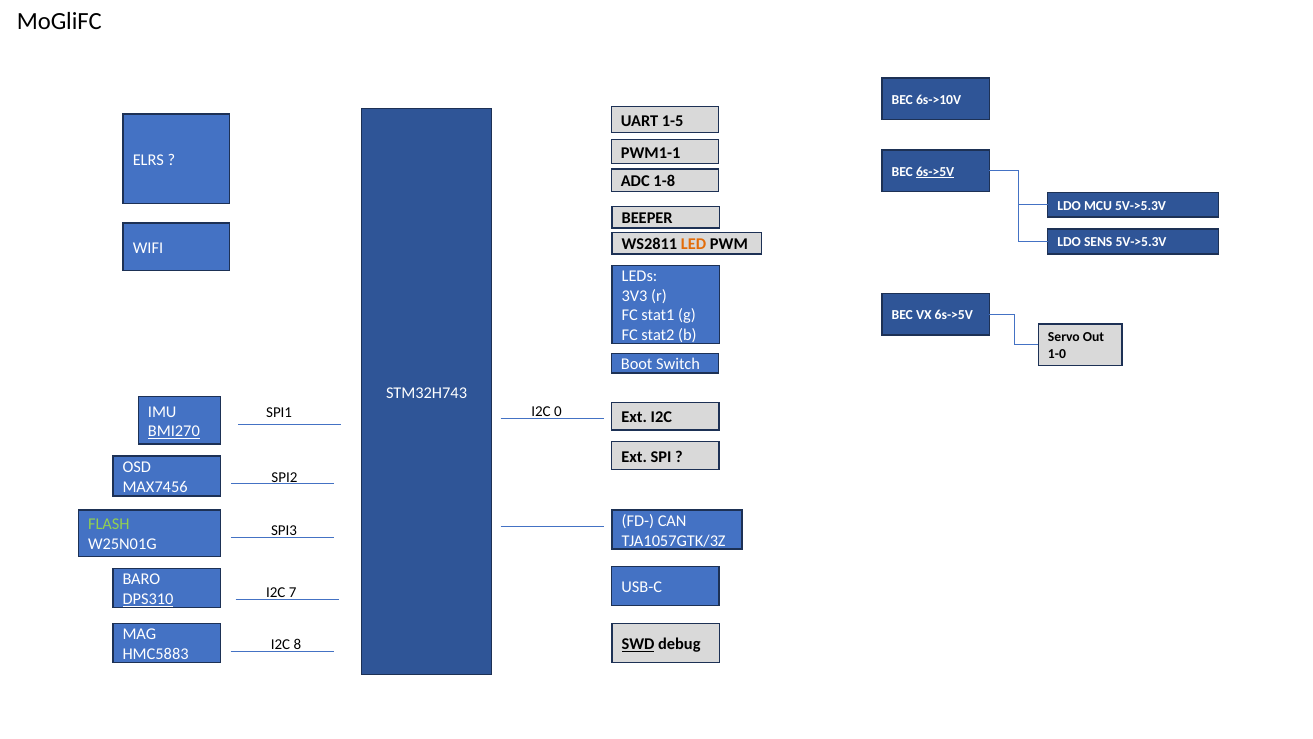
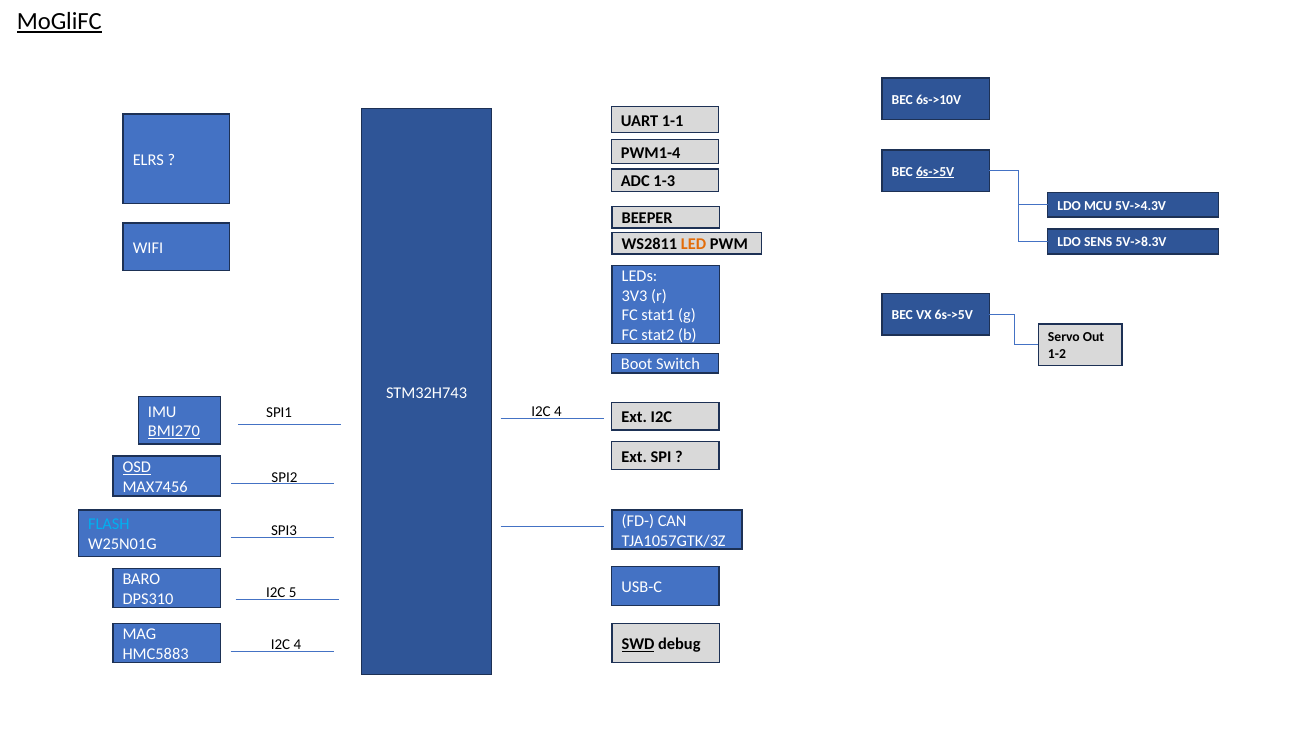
MoGliFC underline: none -> present
1-5: 1-5 -> 1-1
PWM1-1: PWM1-1 -> PWM1-4
1-8: 1-8 -> 1-3
MCU 5V->5.3V: 5V->5.3V -> 5V->4.3V
SENS 5V->5.3V: 5V->5.3V -> 5V->8.3V
1-0: 1-0 -> 1-2
0 at (558, 411): 0 -> 4
OSD underline: none -> present
FLASH colour: light green -> light blue
7: 7 -> 5
DPS310 underline: present -> none
8 at (297, 644): 8 -> 4
